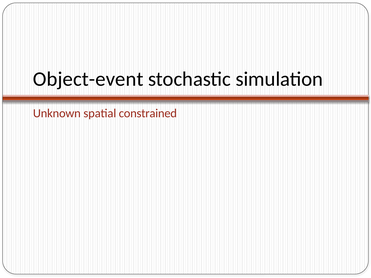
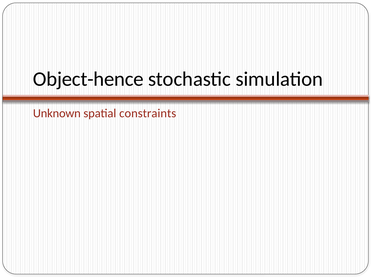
Object-event: Object-event -> Object-hence
constrained: constrained -> constraints
